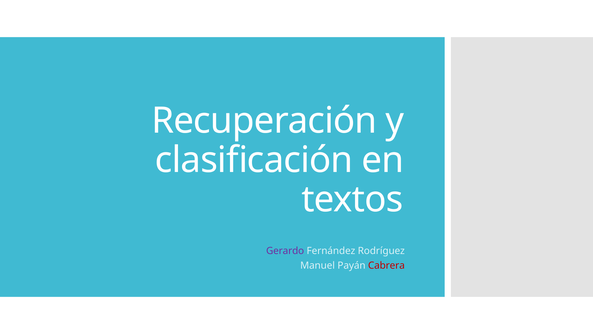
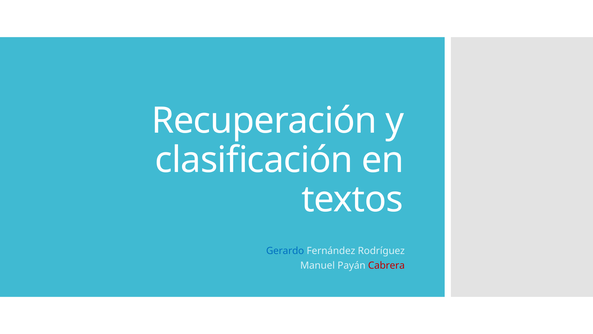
Gerardo colour: purple -> blue
